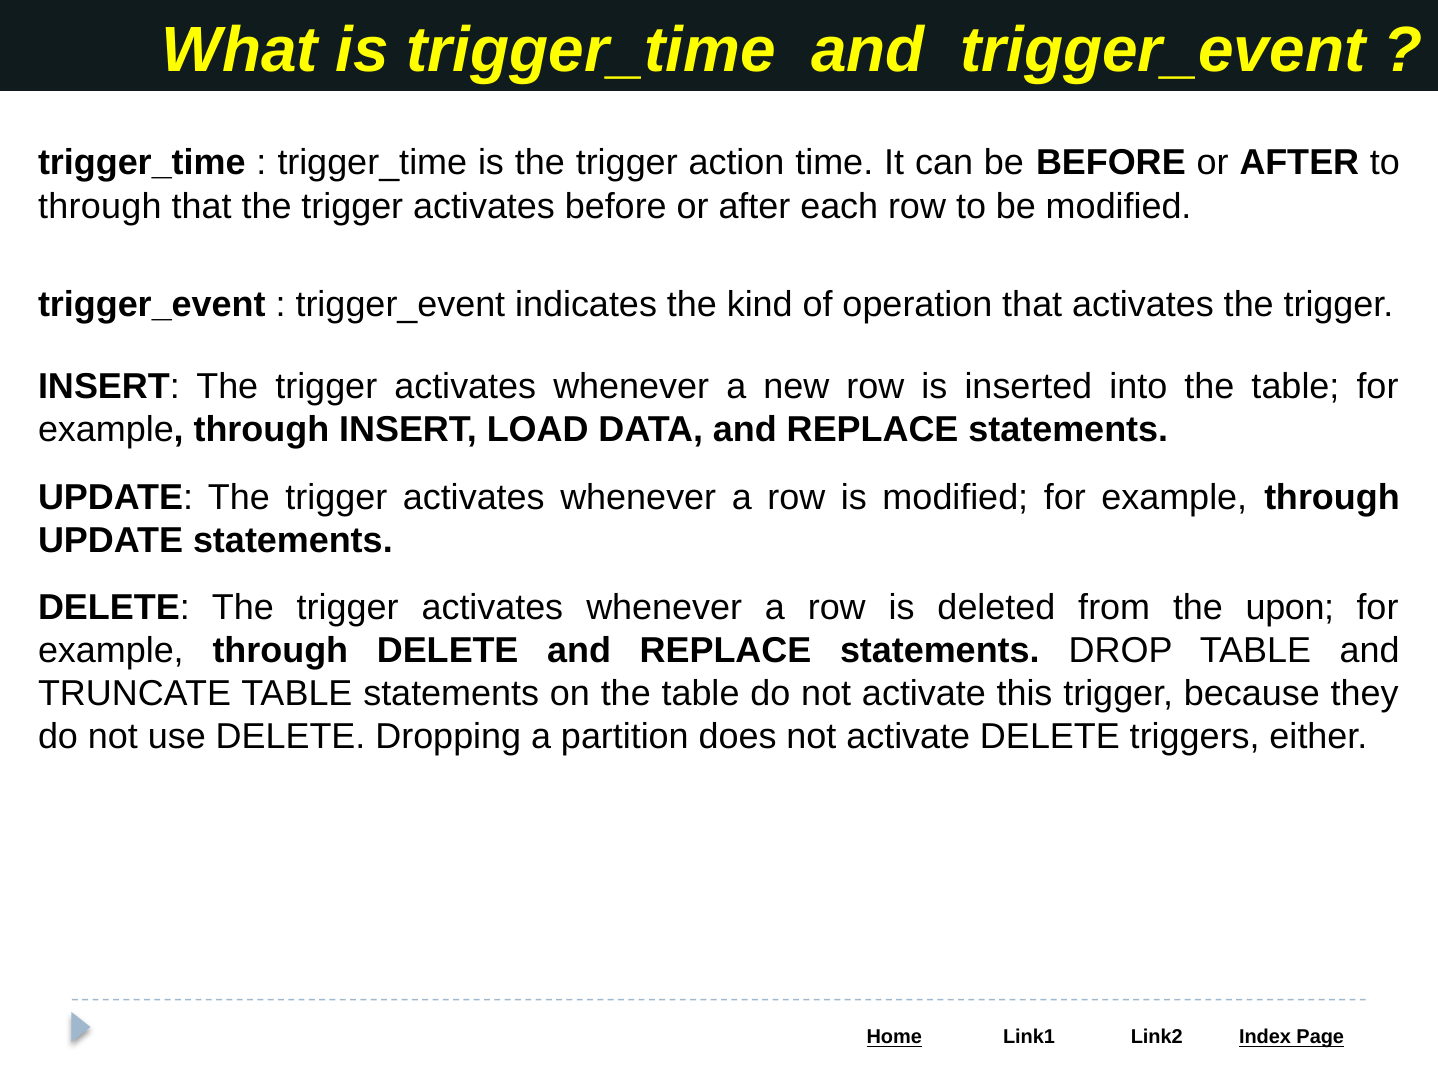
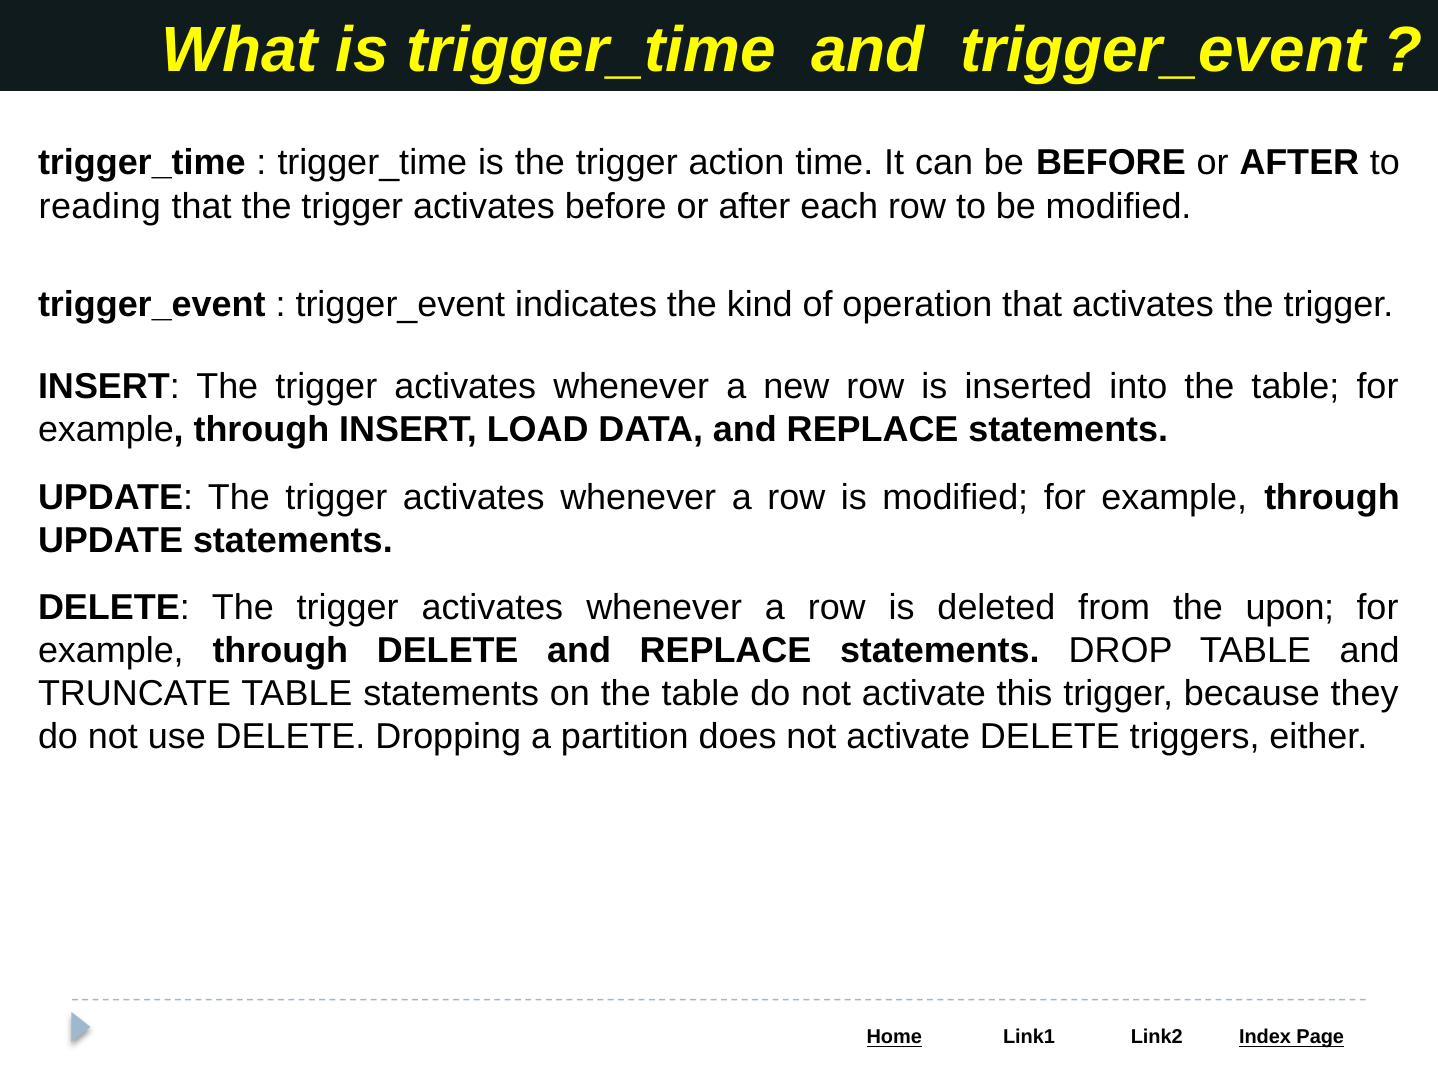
through at (100, 206): through -> reading
